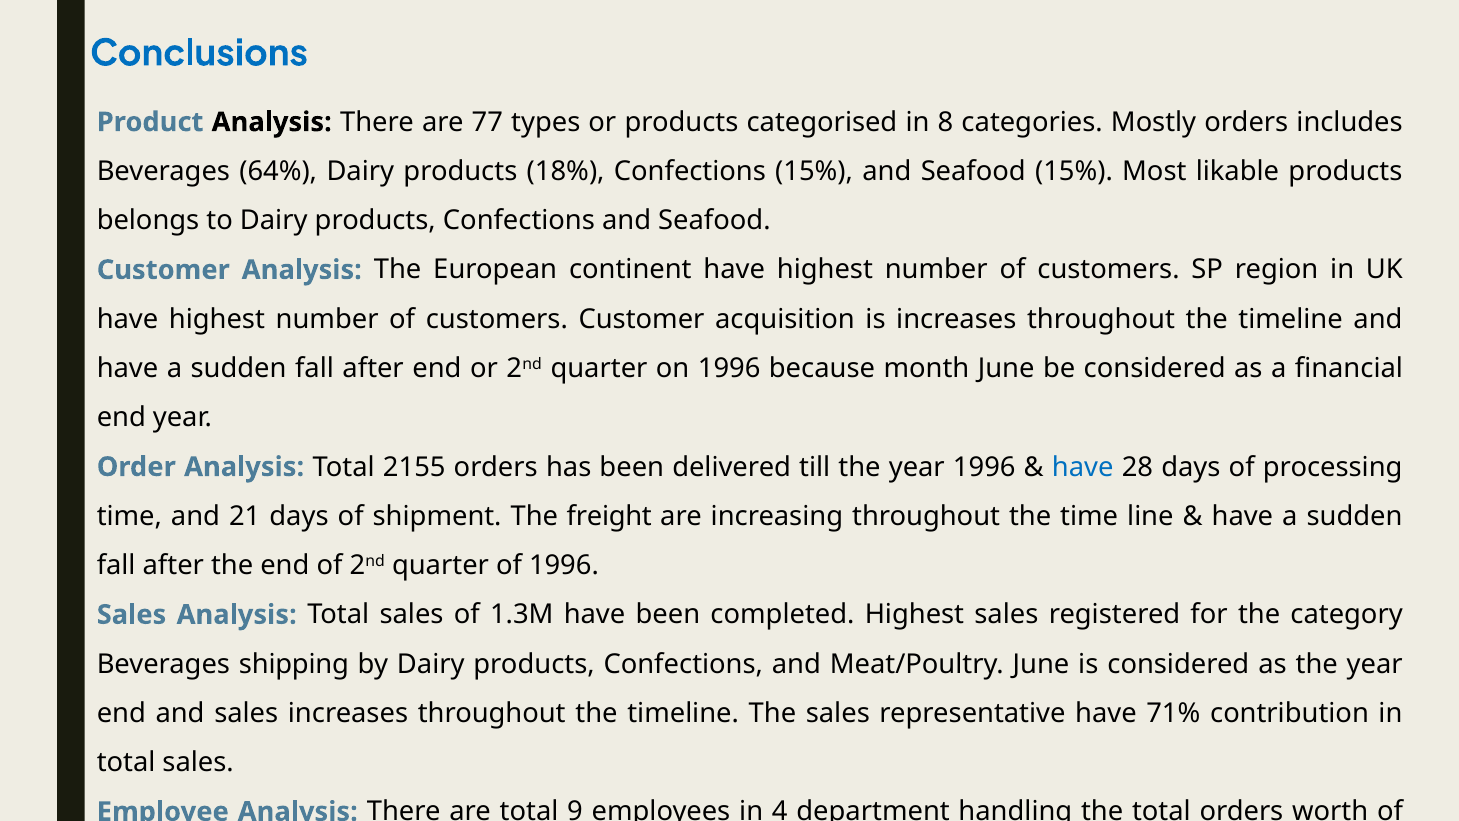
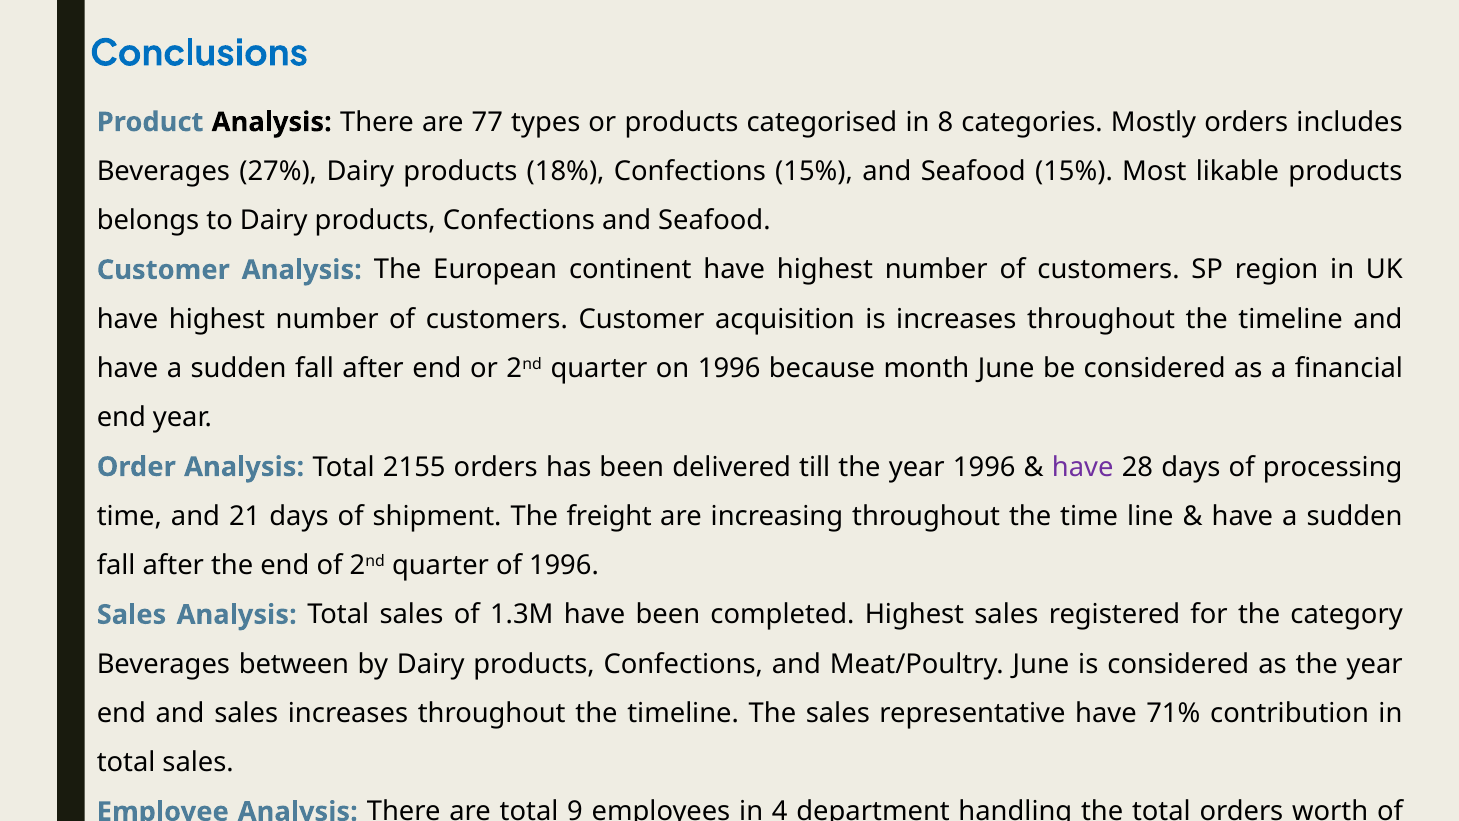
64%: 64% -> 27%
have at (1083, 467) colour: blue -> purple
shipping: shipping -> between
